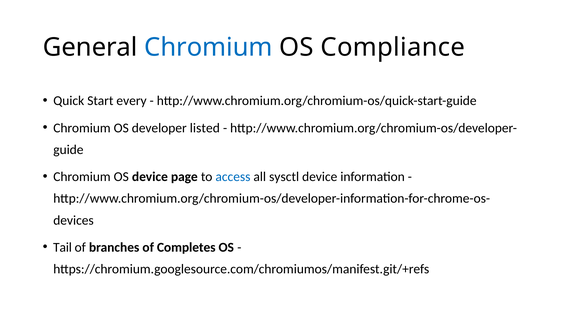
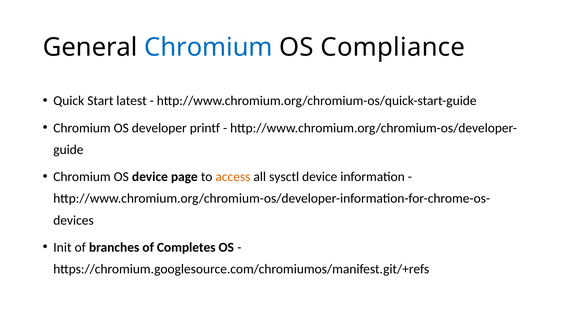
every: every -> latest
listed: listed -> printf
access colour: blue -> orange
Tail: Tail -> Init
